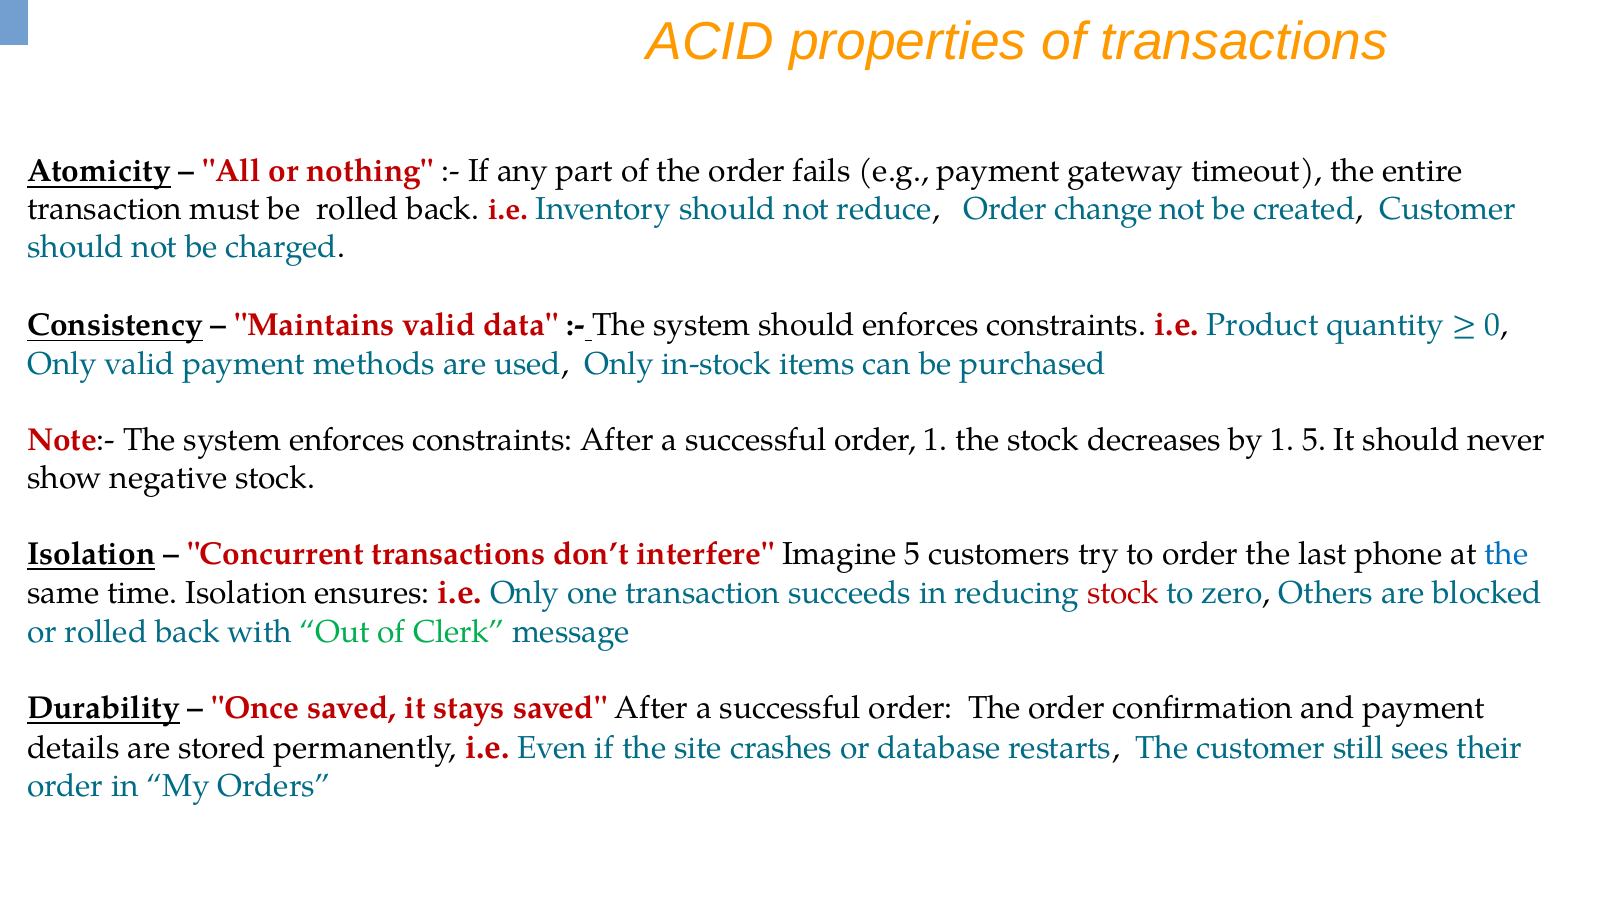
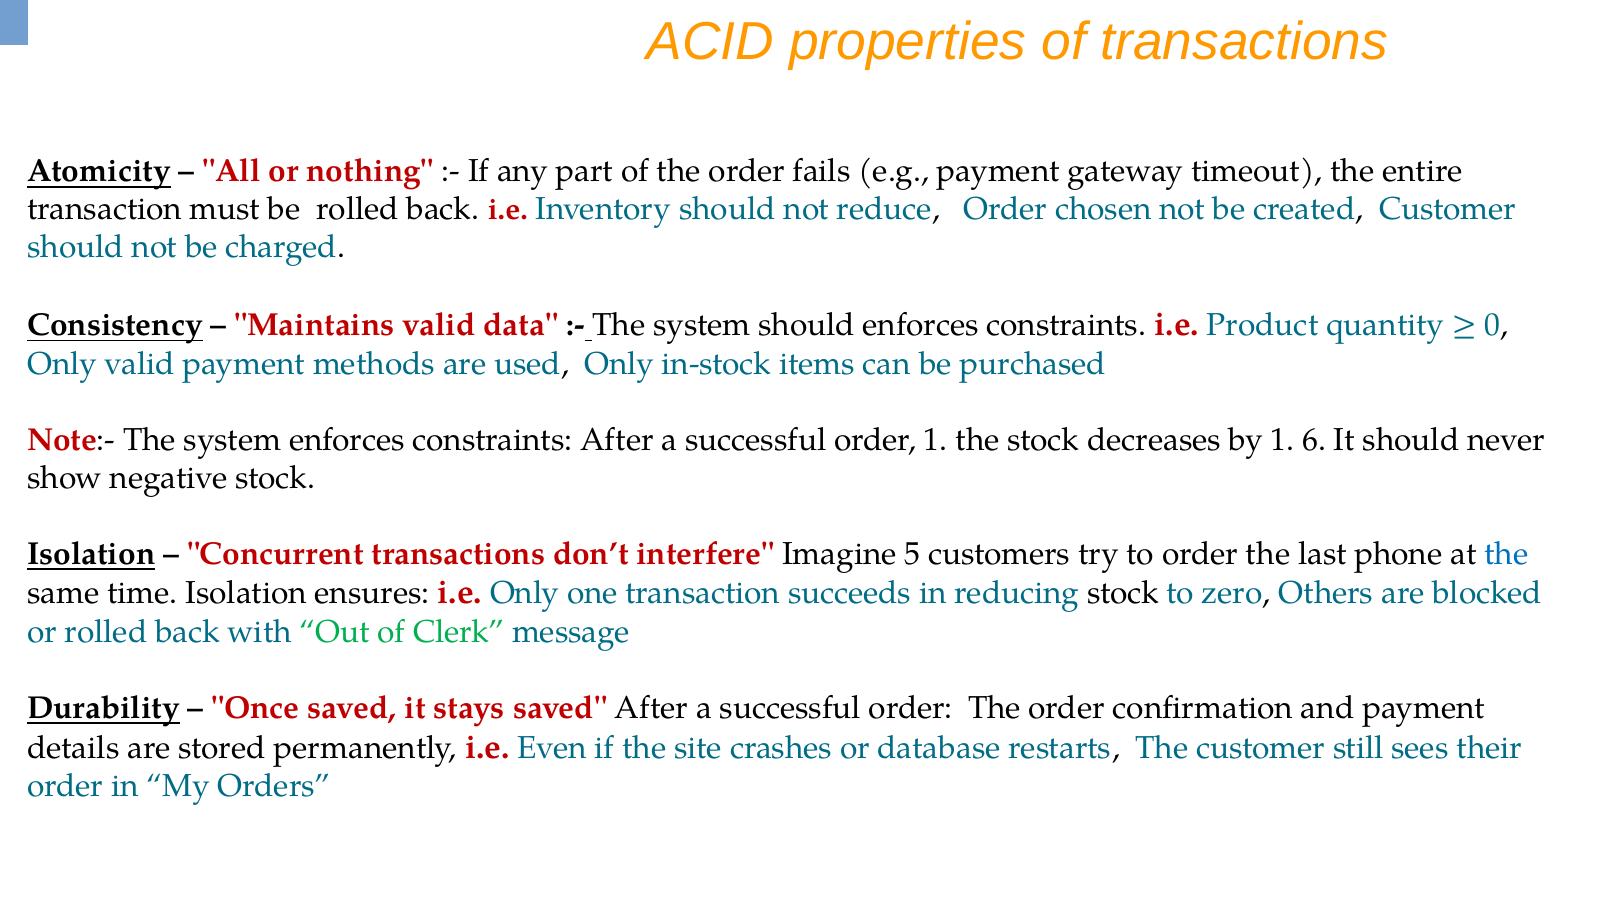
change: change -> chosen
1 5: 5 -> 6
stock at (1123, 593) colour: red -> black
